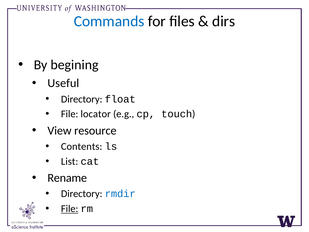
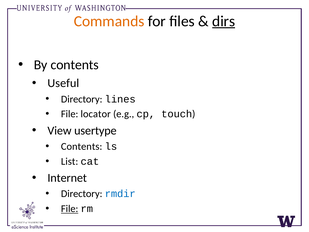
Commands colour: blue -> orange
dirs underline: none -> present
By begining: begining -> contents
float: float -> lines
resource: resource -> usertype
Rename: Rename -> Internet
